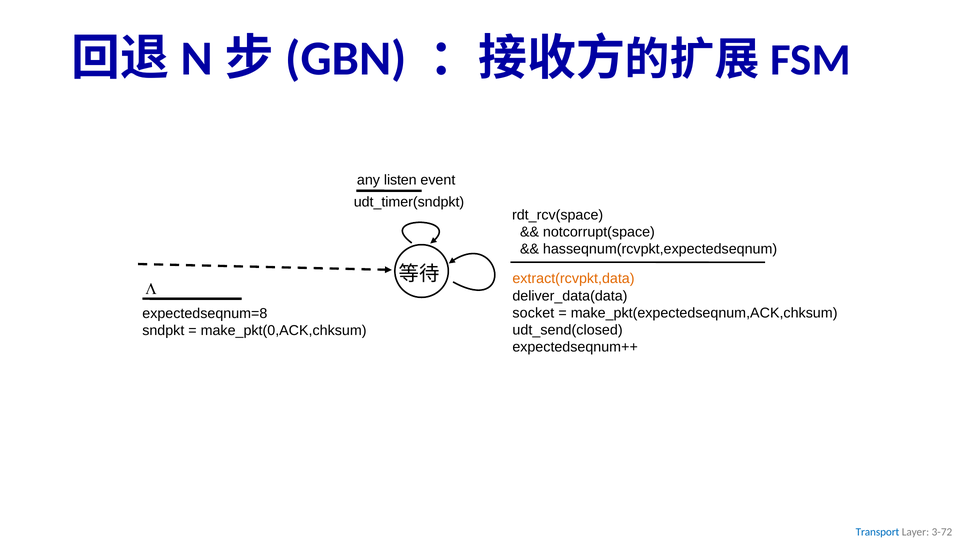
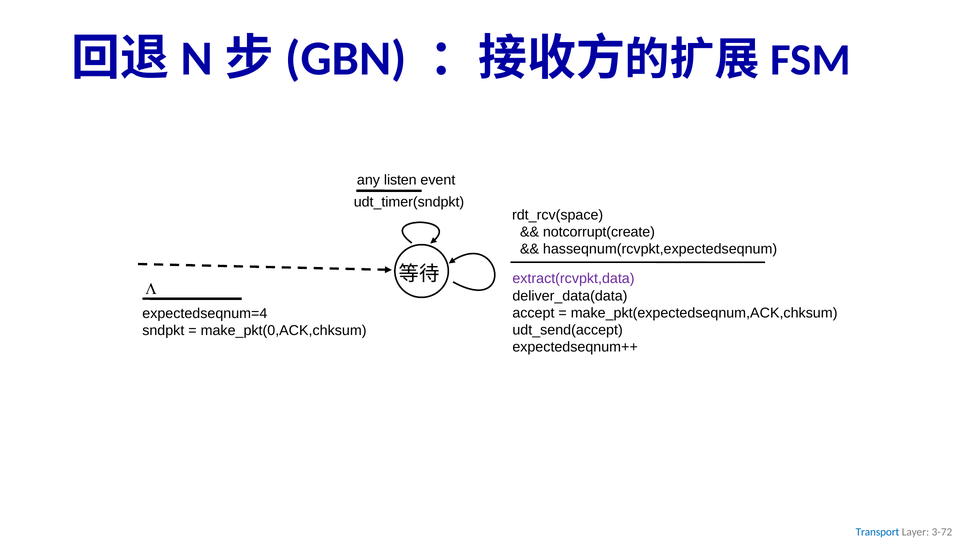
notcorrupt(space: notcorrupt(space -> notcorrupt(create
extract(rcvpkt,data colour: orange -> purple
socket: socket -> accept
expectedseqnum=8: expectedseqnum=8 -> expectedseqnum=4
udt_send(closed: udt_send(closed -> udt_send(accept
